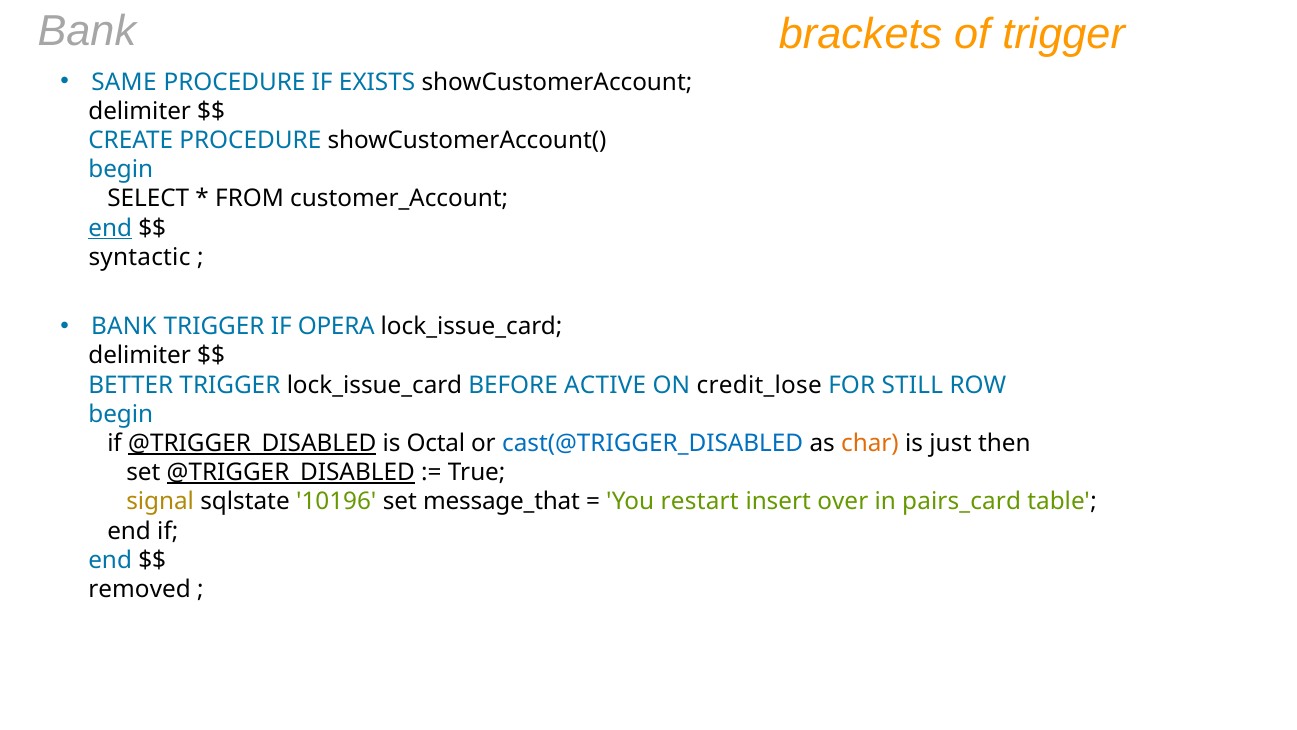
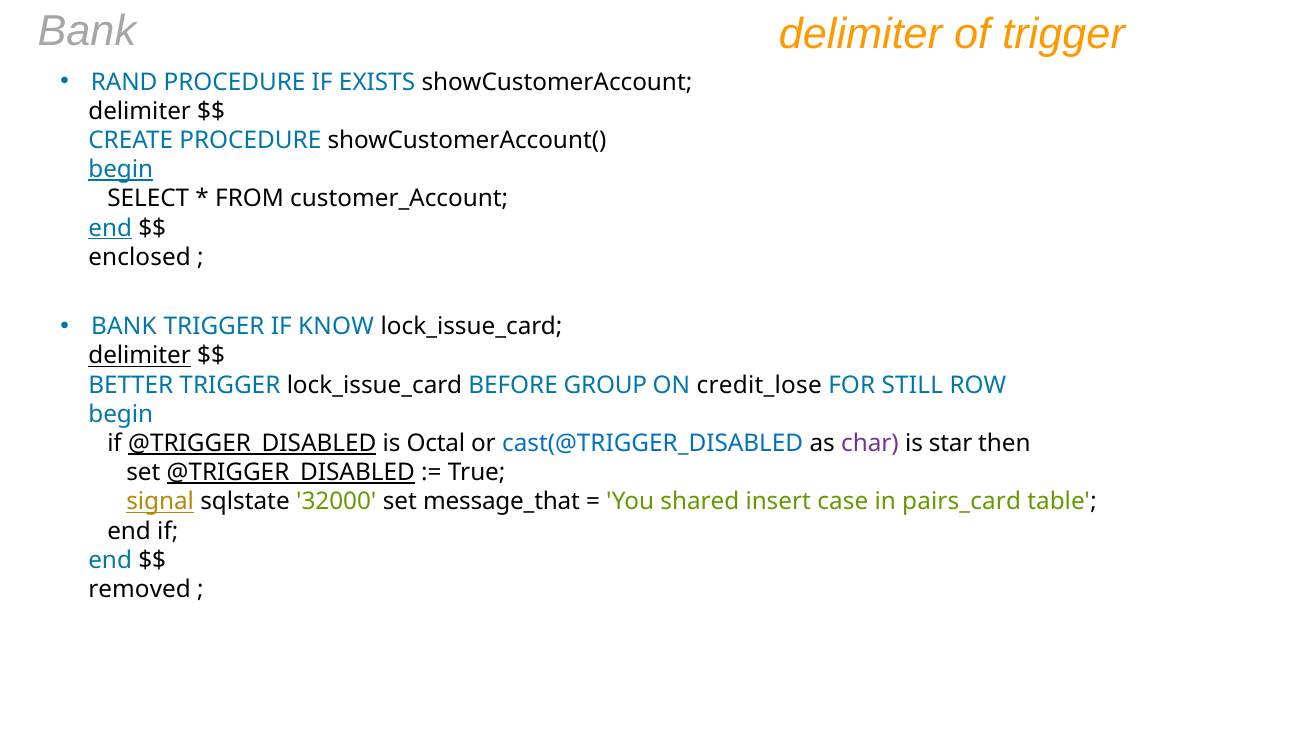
brackets at (860, 34): brackets -> delimiter
SAME: SAME -> RAND
begin at (121, 169) underline: none -> present
syntactic: syntactic -> enclosed
OPERA: OPERA -> KNOW
delimiter at (140, 356) underline: none -> present
ACTIVE: ACTIVE -> GROUP
char colour: orange -> purple
just: just -> star
signal underline: none -> present
10196: 10196 -> 32000
restart: restart -> shared
over: over -> case
